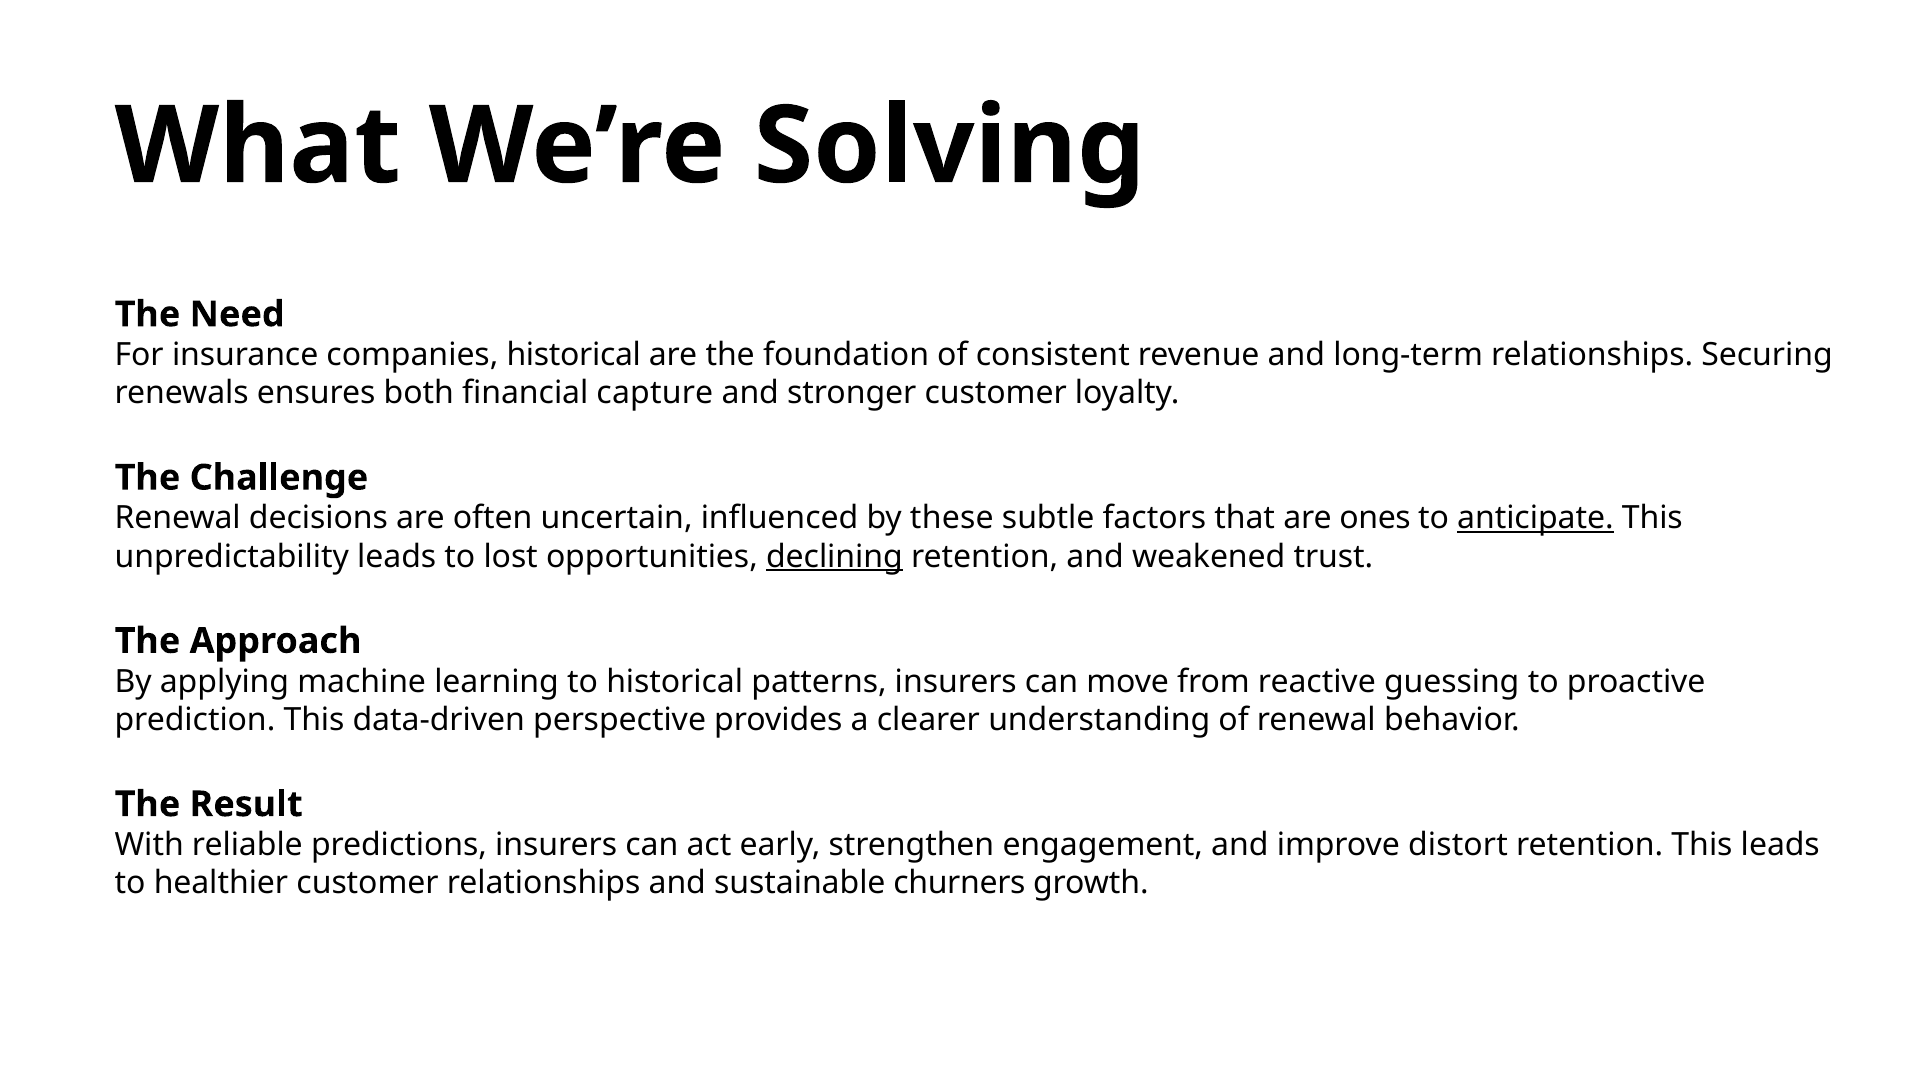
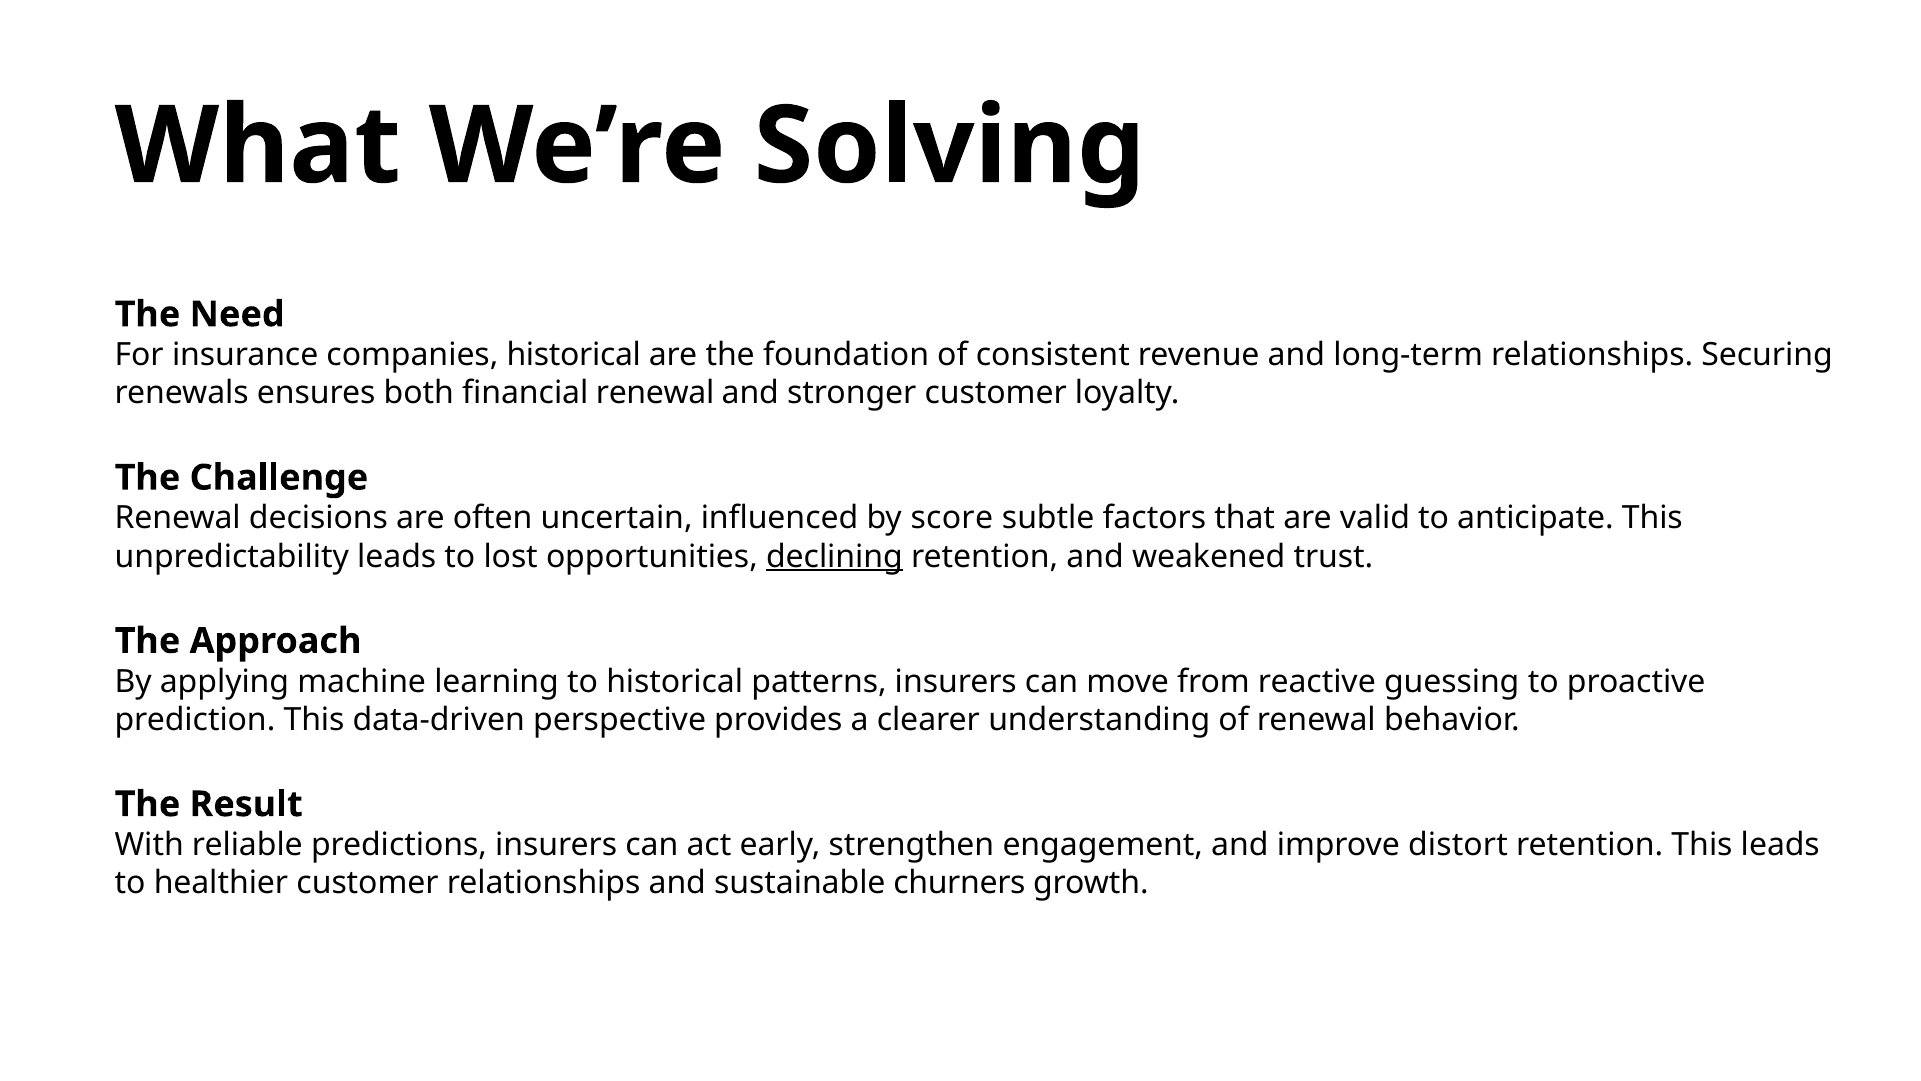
financial capture: capture -> renewal
these: these -> score
ones: ones -> valid
anticipate underline: present -> none
